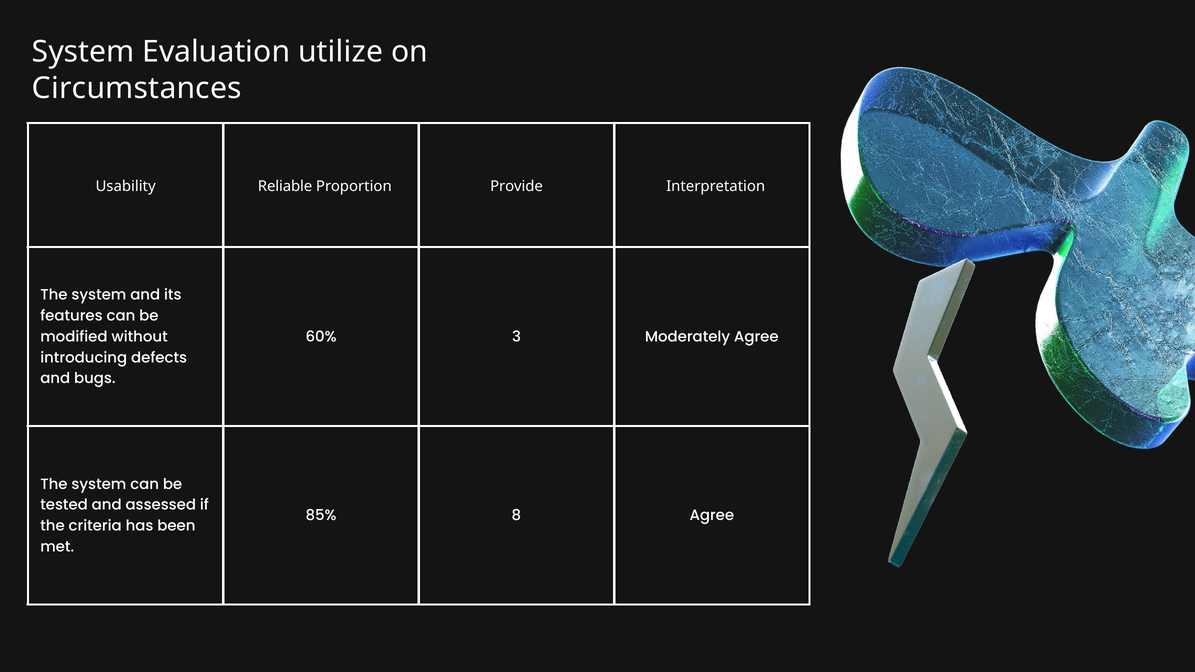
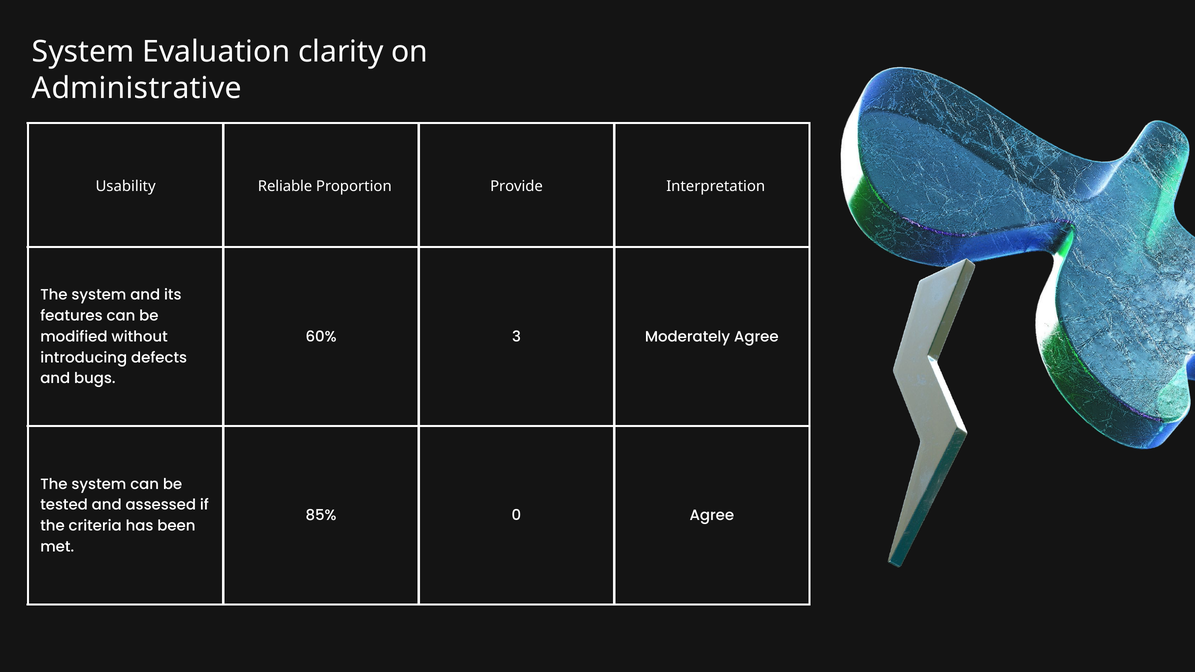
utilize: utilize -> clarity
Circumstances: Circumstances -> Administrative
8: 8 -> 0
